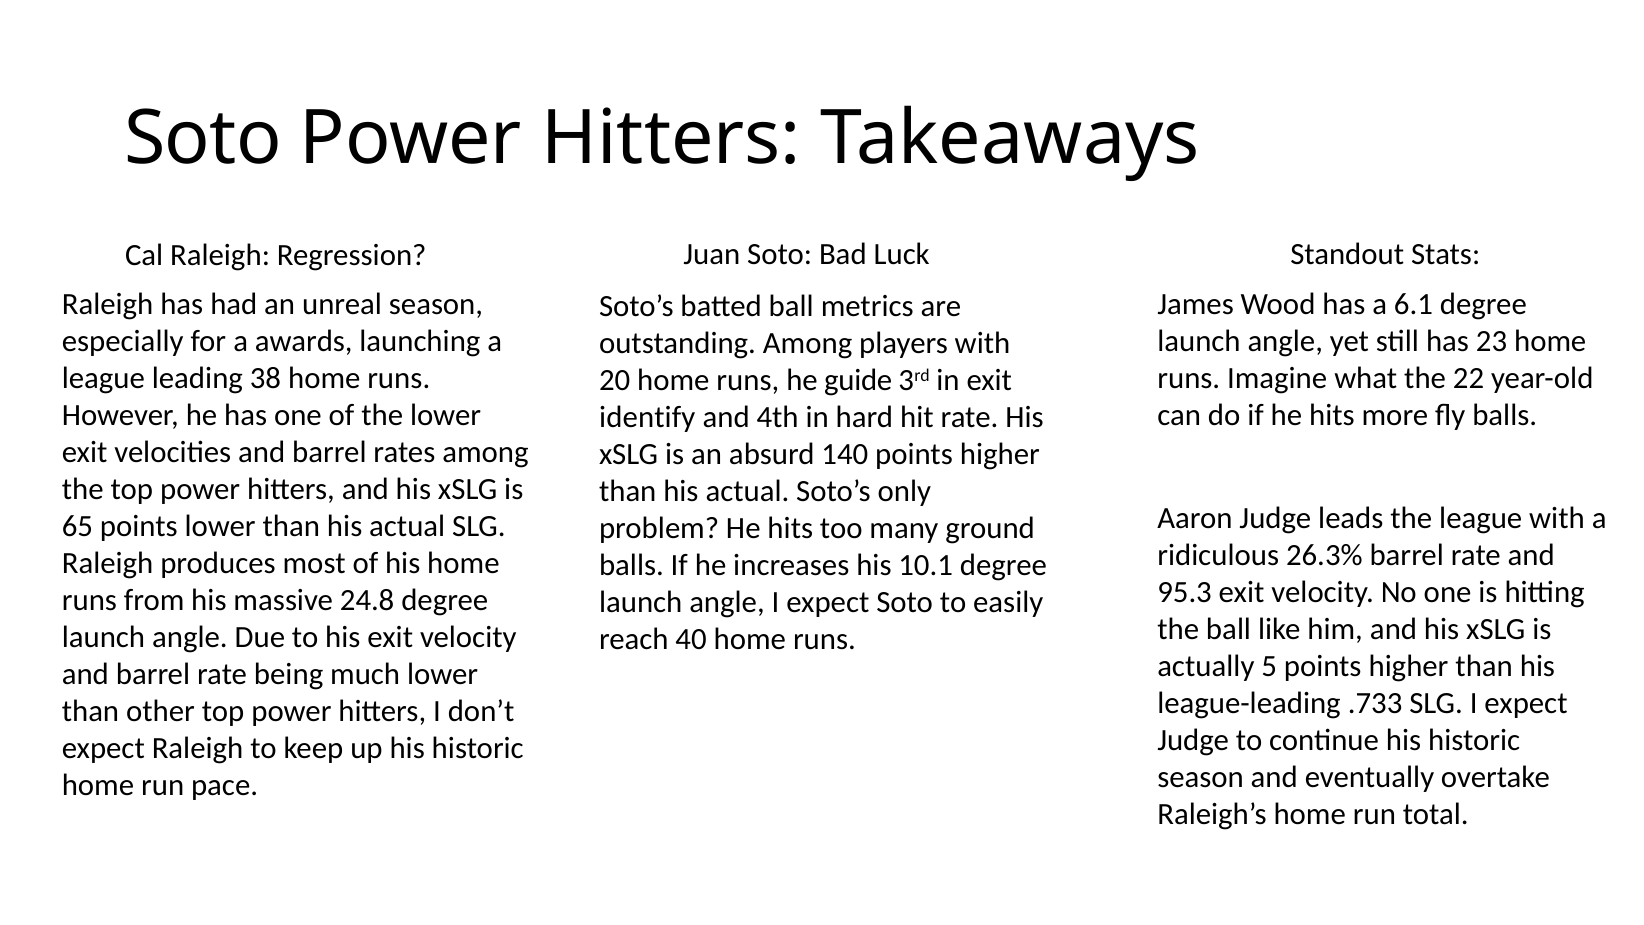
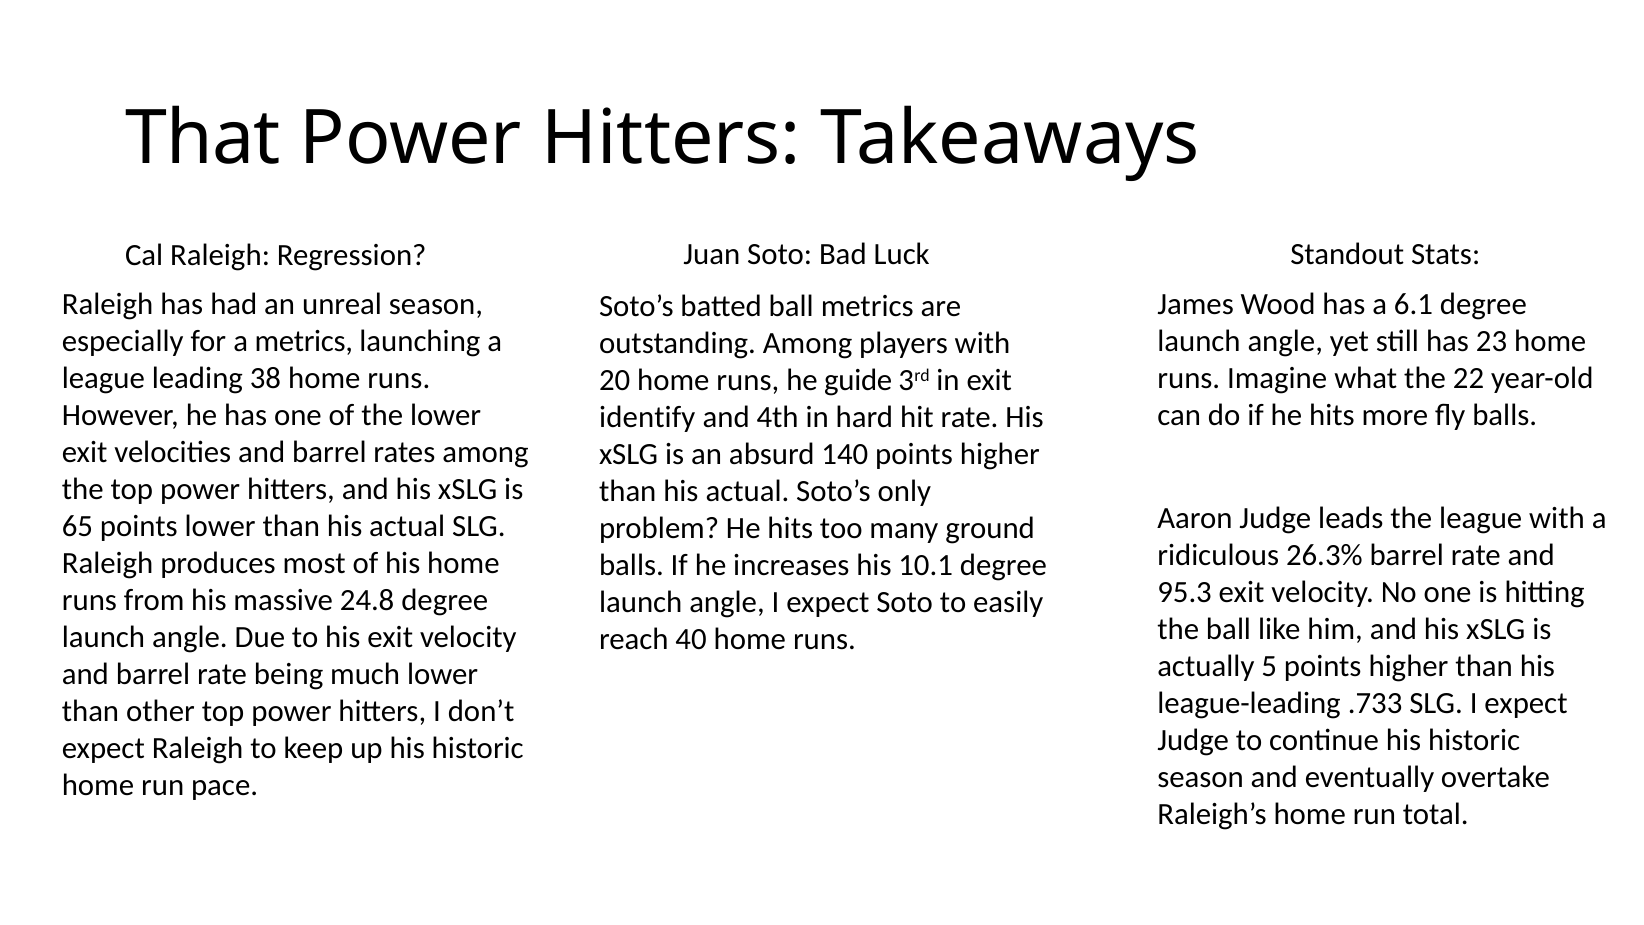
Soto at (203, 138): Soto -> That
a awards: awards -> metrics
